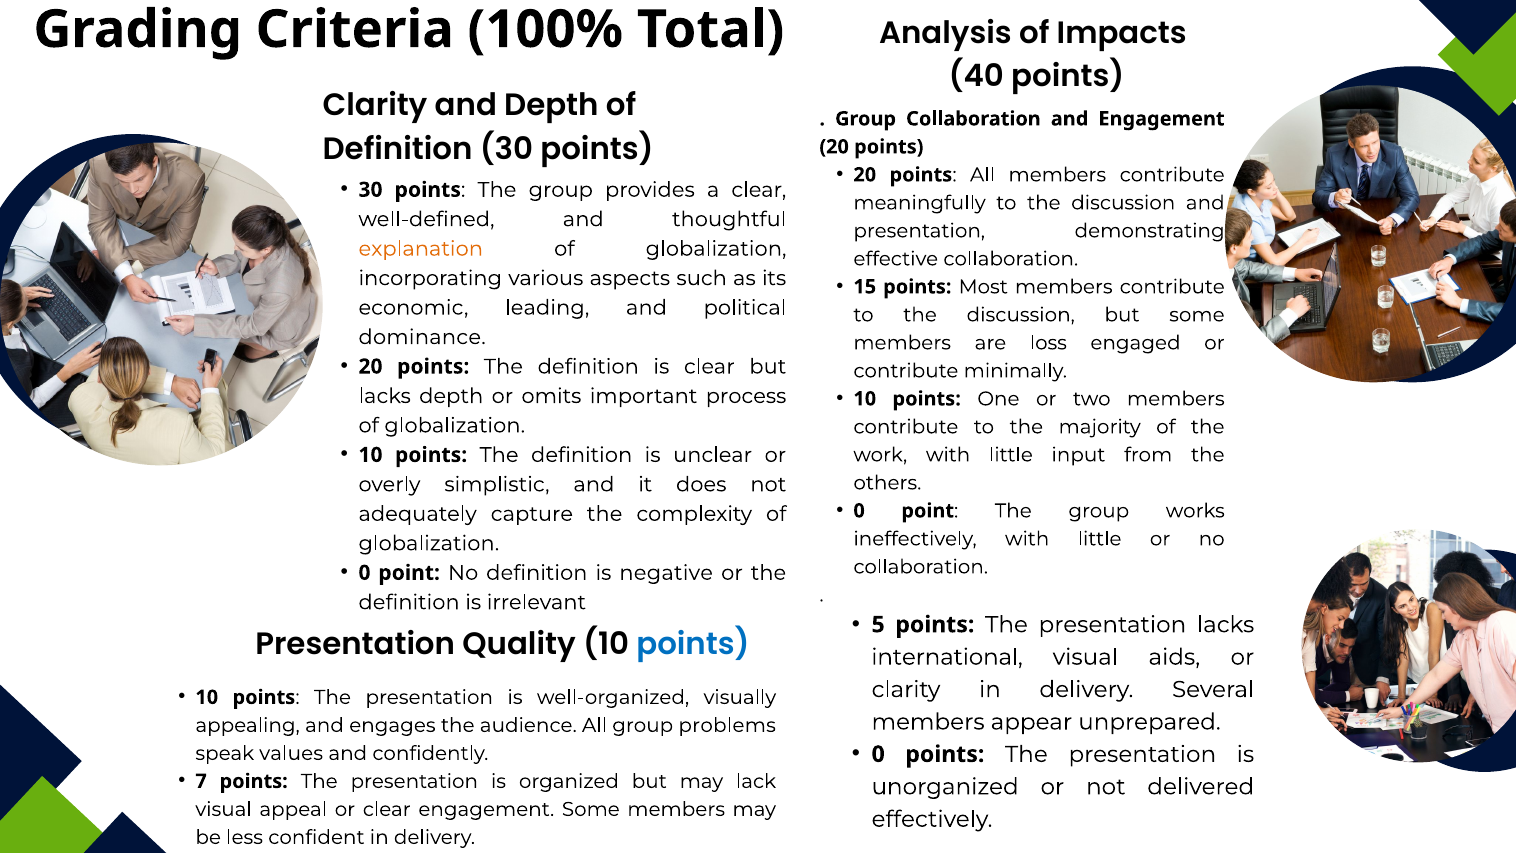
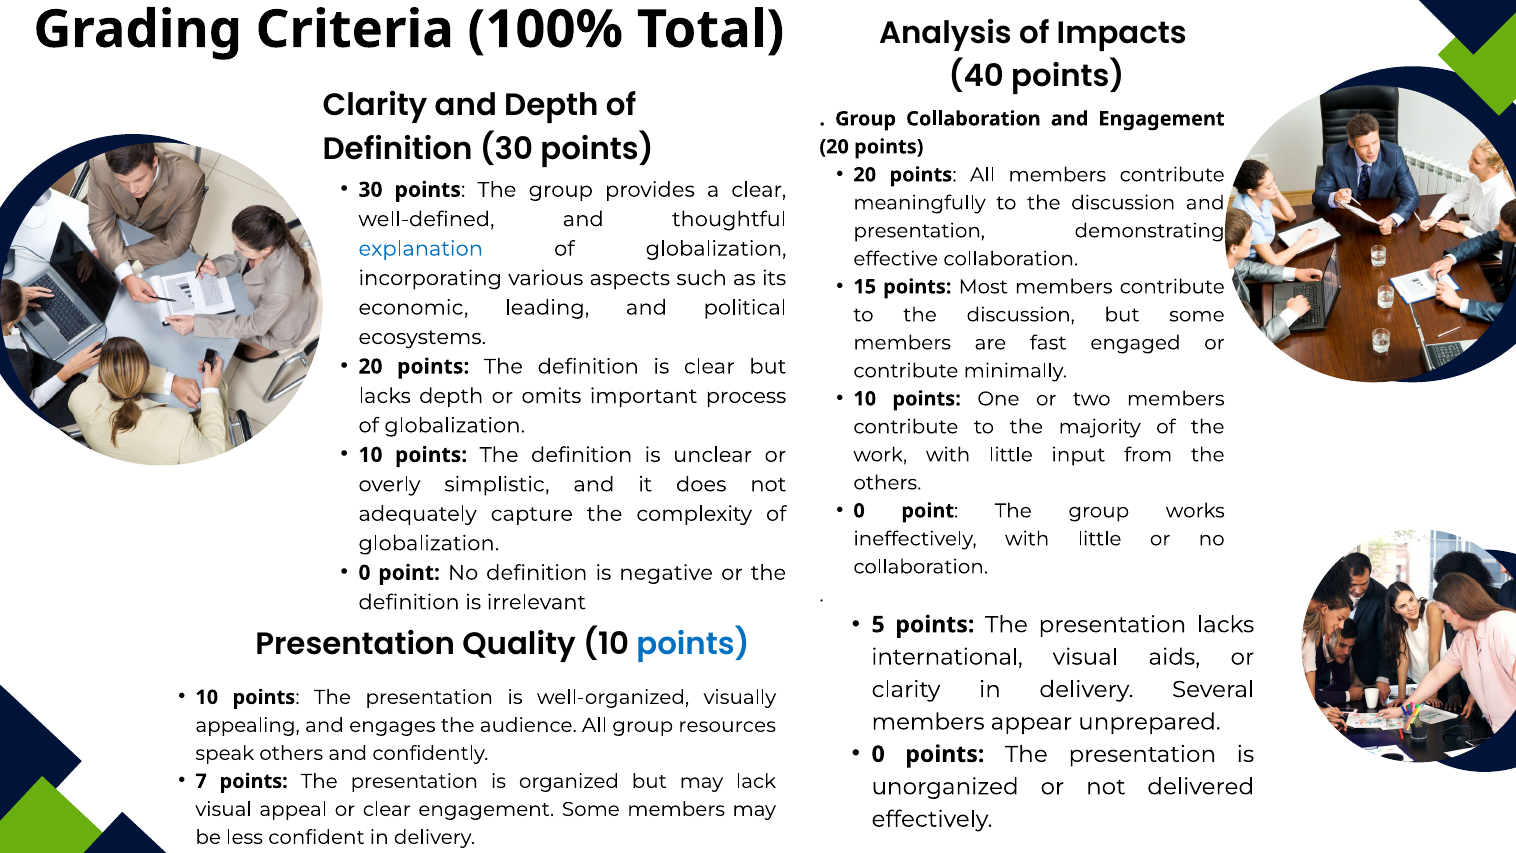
explanation colour: orange -> blue
dominance: dominance -> ecosystems
loss: loss -> fast
problems: problems -> resources
speak values: values -> others
